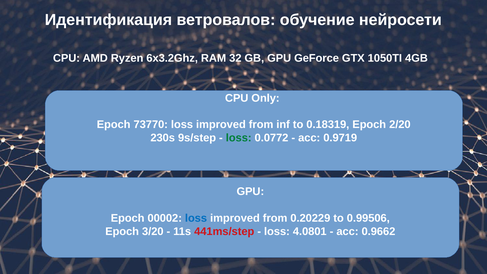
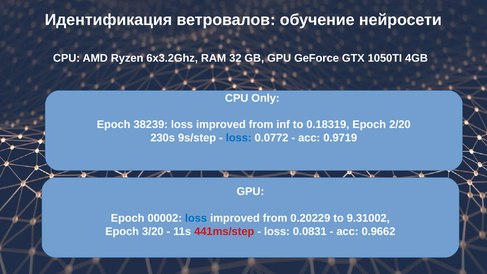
73770: 73770 -> 38239
loss at (239, 138) colour: green -> blue
0.99506: 0.99506 -> 9.31002
4.0801: 4.0801 -> 0.0831
